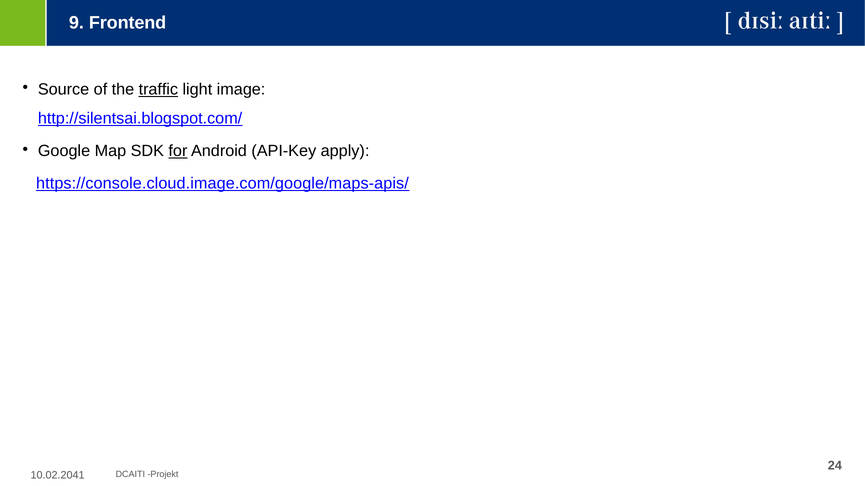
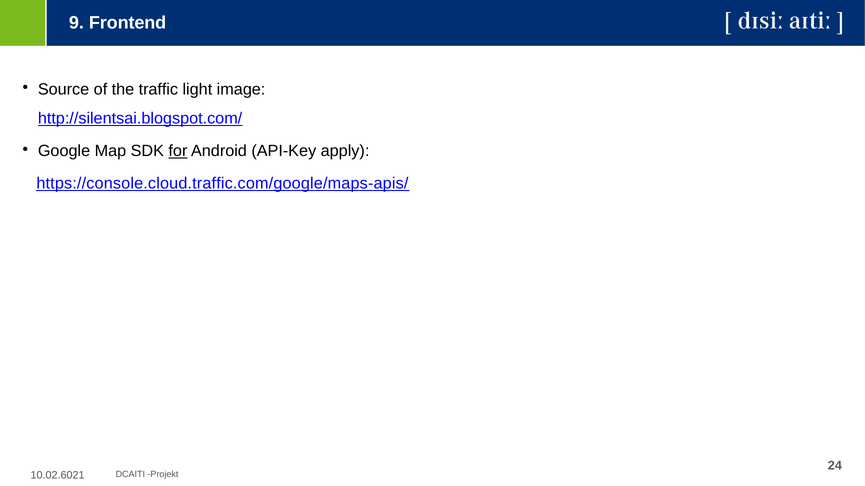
traffic underline: present -> none
https://console.cloud.image.com/google/maps-apis/: https://console.cloud.image.com/google/maps-apis/ -> https://console.cloud.traffic.com/google/maps-apis/
10.02.2041: 10.02.2041 -> 10.02.6021
